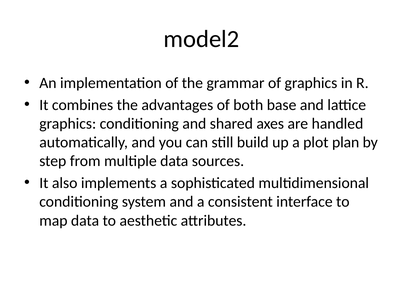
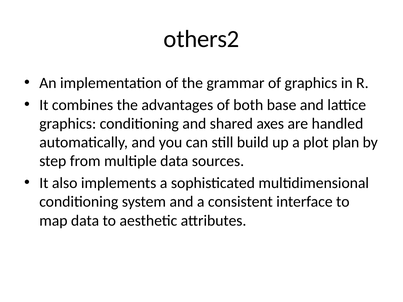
model2: model2 -> others2
